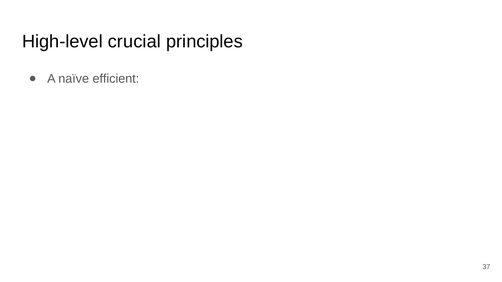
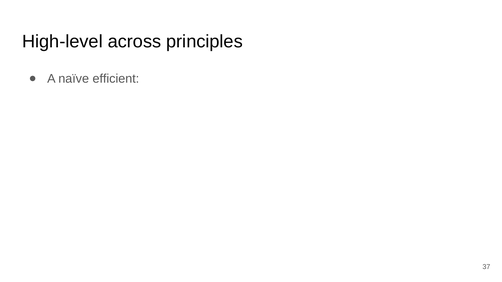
crucial: crucial -> across
